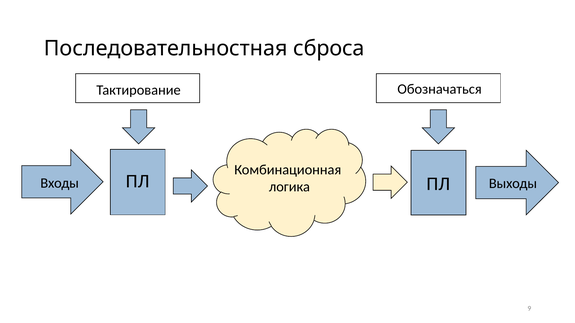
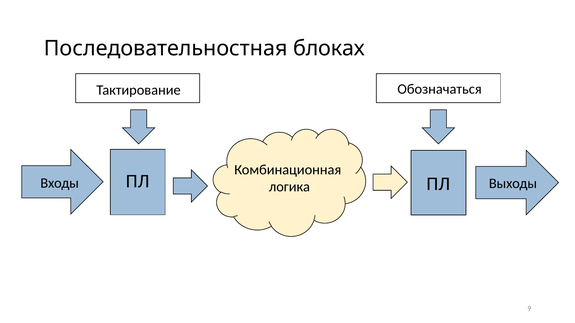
сброса: сброса -> блоках
